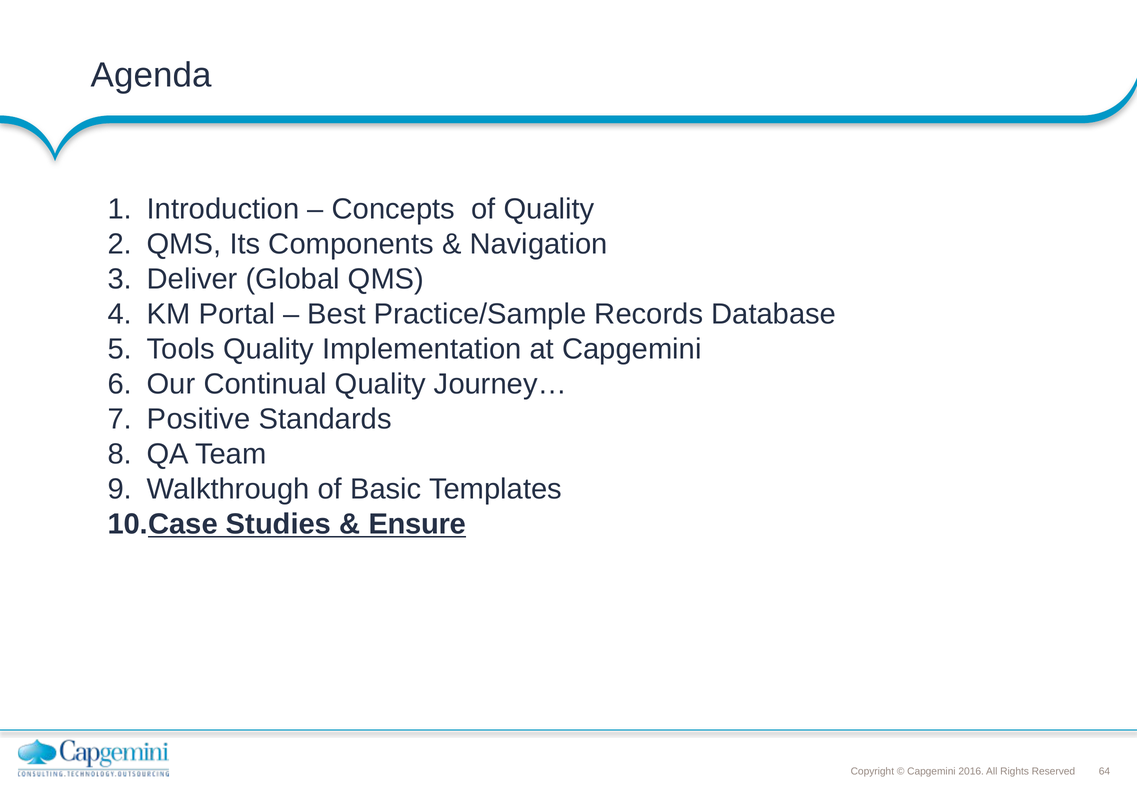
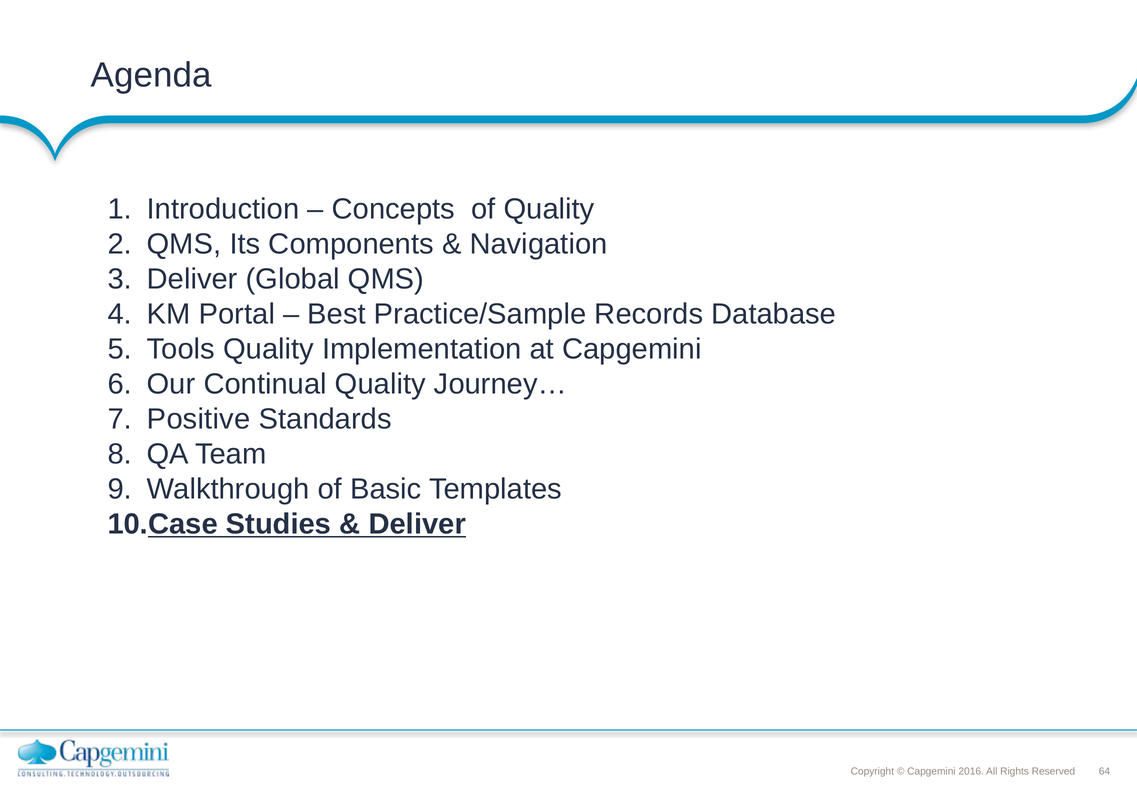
Ensure at (417, 524): Ensure -> Deliver
